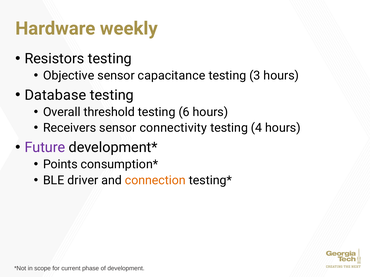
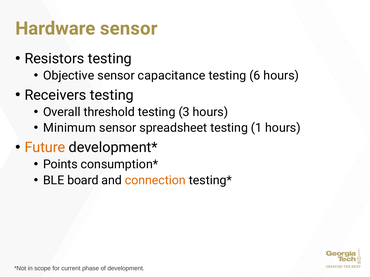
Hardware weekly: weekly -> sensor
3: 3 -> 6
Database: Database -> Receivers
6: 6 -> 3
Receivers: Receivers -> Minimum
connectivity: connectivity -> spreadsheet
4: 4 -> 1
Future colour: purple -> orange
driver: driver -> board
